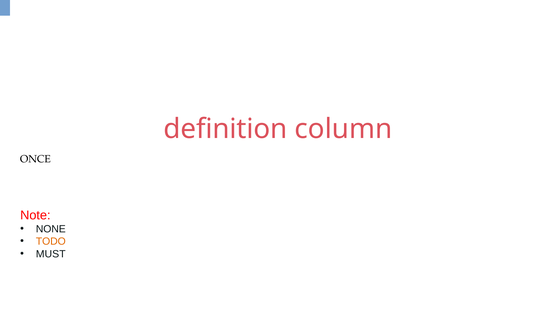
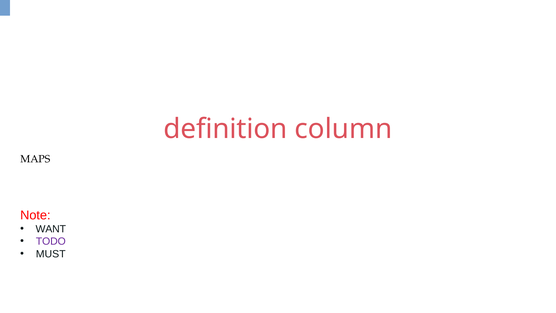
ONCE: ONCE -> MAPS
NONE: NONE -> WANT
TODO colour: orange -> purple
